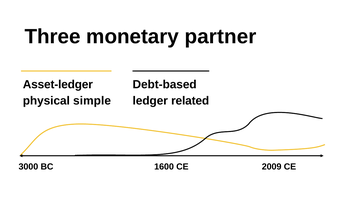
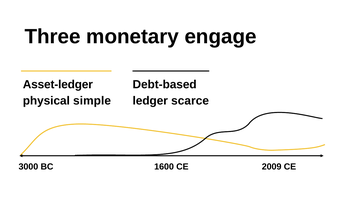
partner: partner -> engage
related: related -> scarce
